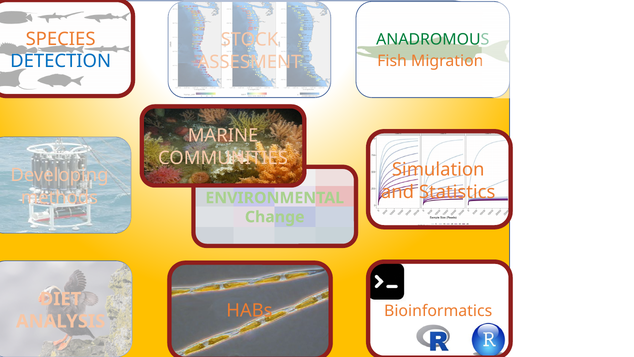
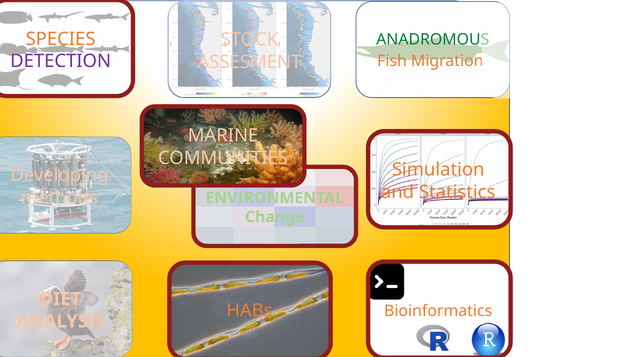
DETECTION colour: blue -> purple
